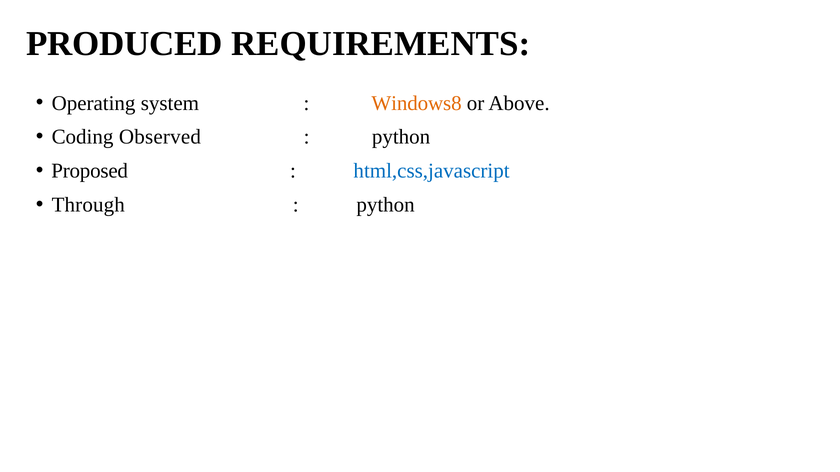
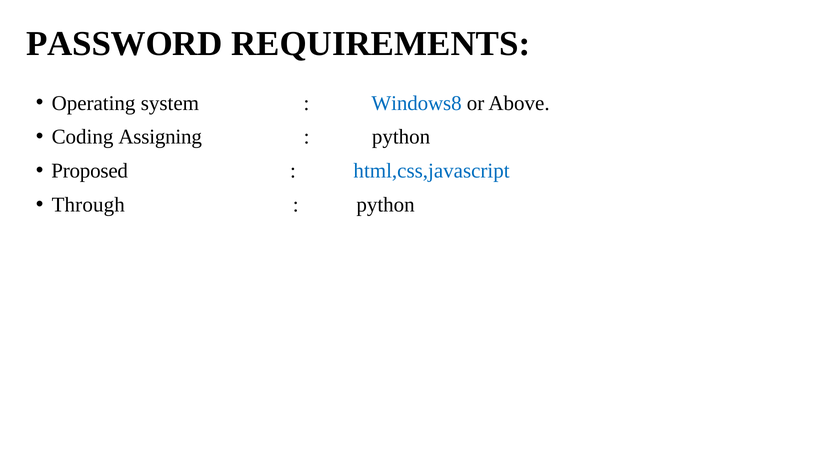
PRODUCED: PRODUCED -> PASSWORD
Windows8 colour: orange -> blue
Observed: Observed -> Assigning
